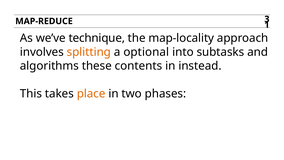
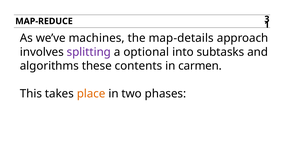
technique: technique -> machines
map-locality: map-locality -> map-details
splitting colour: orange -> purple
instead: instead -> carmen
